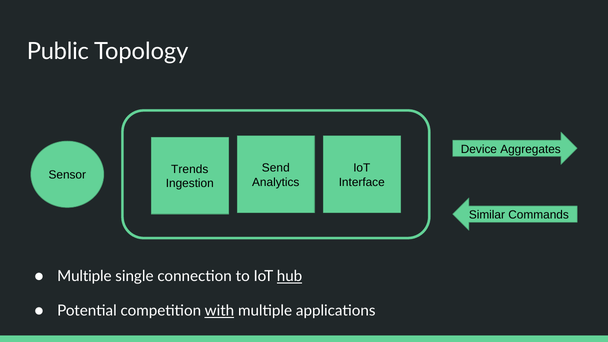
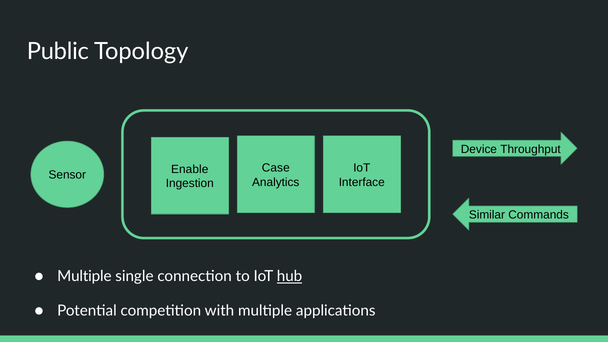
Aggregates: Aggregates -> Throughput
Send: Send -> Case
Trends: Trends -> Enable
with underline: present -> none
